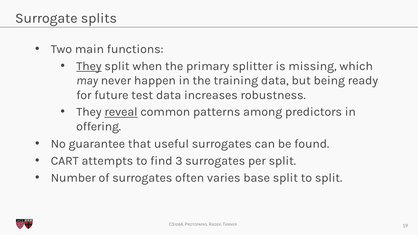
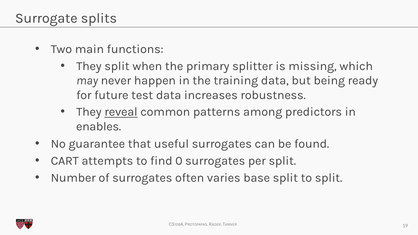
They at (89, 66) underline: present -> none
offering: offering -> enables
3: 3 -> 0
